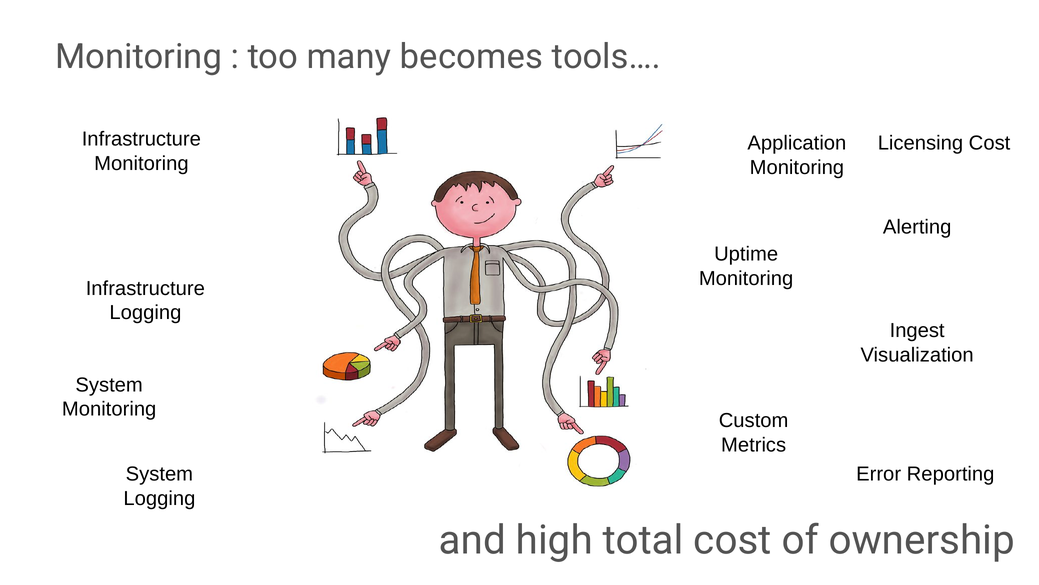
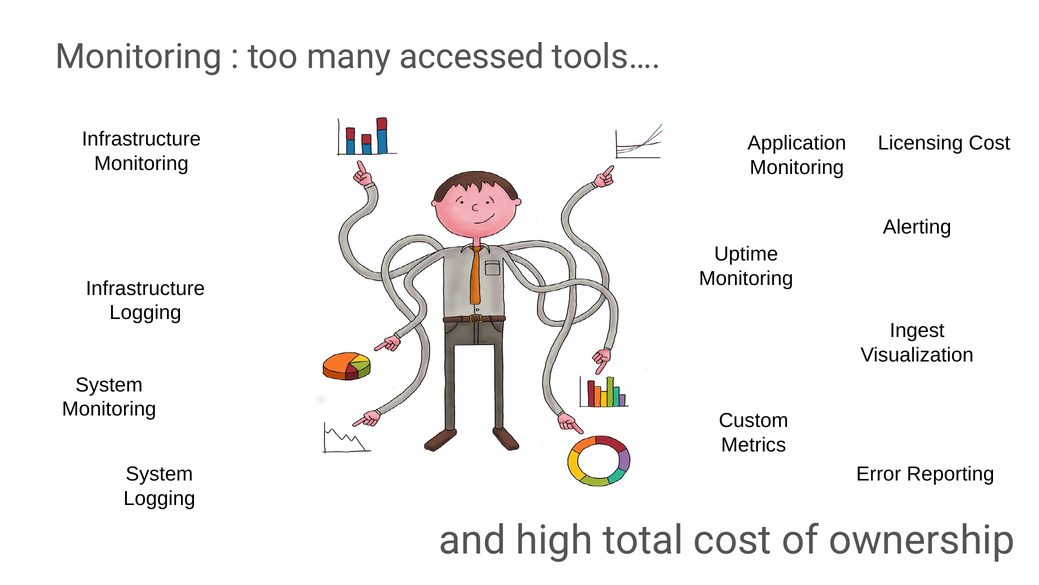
becomes: becomes -> accessed
